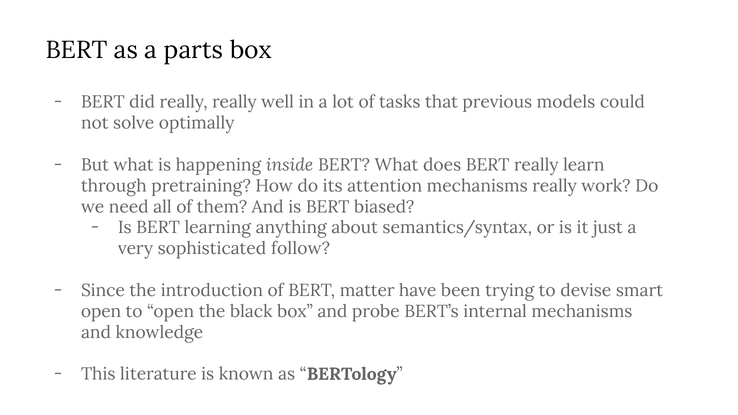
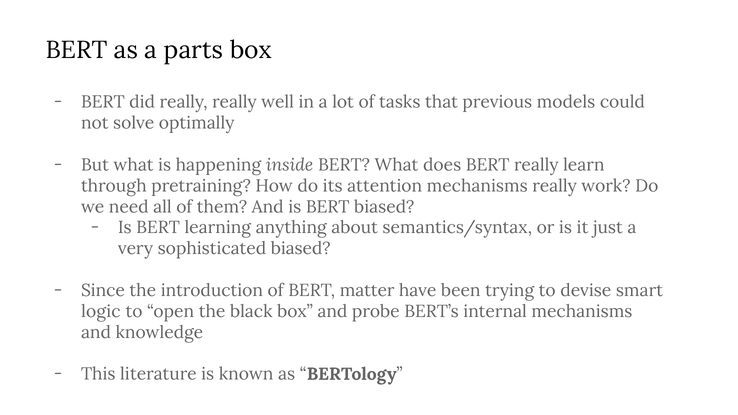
sophisticated follow: follow -> biased
open at (101, 311): open -> logic
